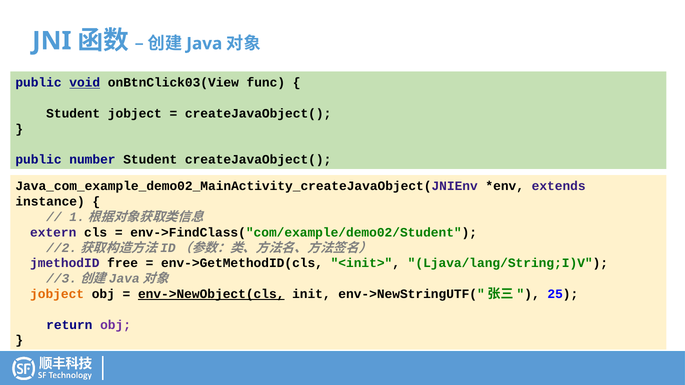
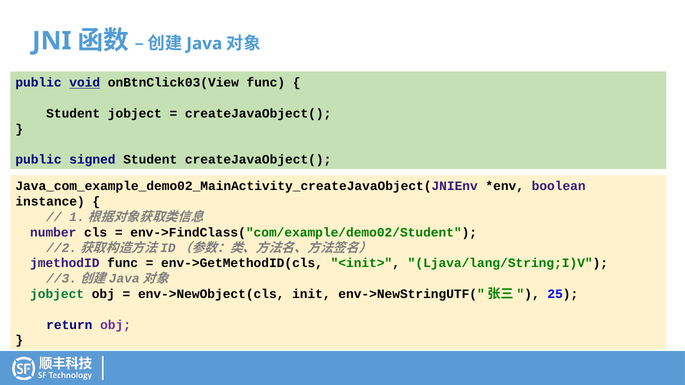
number: number -> signed
extends: extends -> boolean
extern: extern -> number
jmethodID free: free -> func
jobject at (57, 294) colour: orange -> green
env->NewObject(cls underline: present -> none
